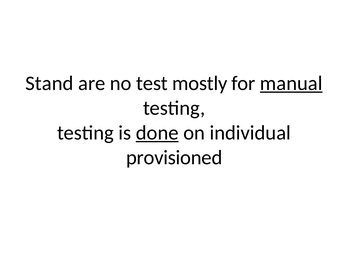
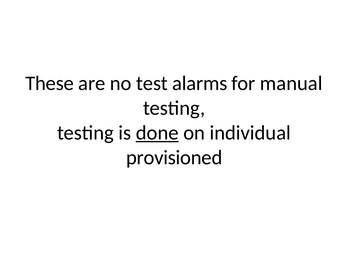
Stand: Stand -> These
mostly: mostly -> alarms
manual underline: present -> none
